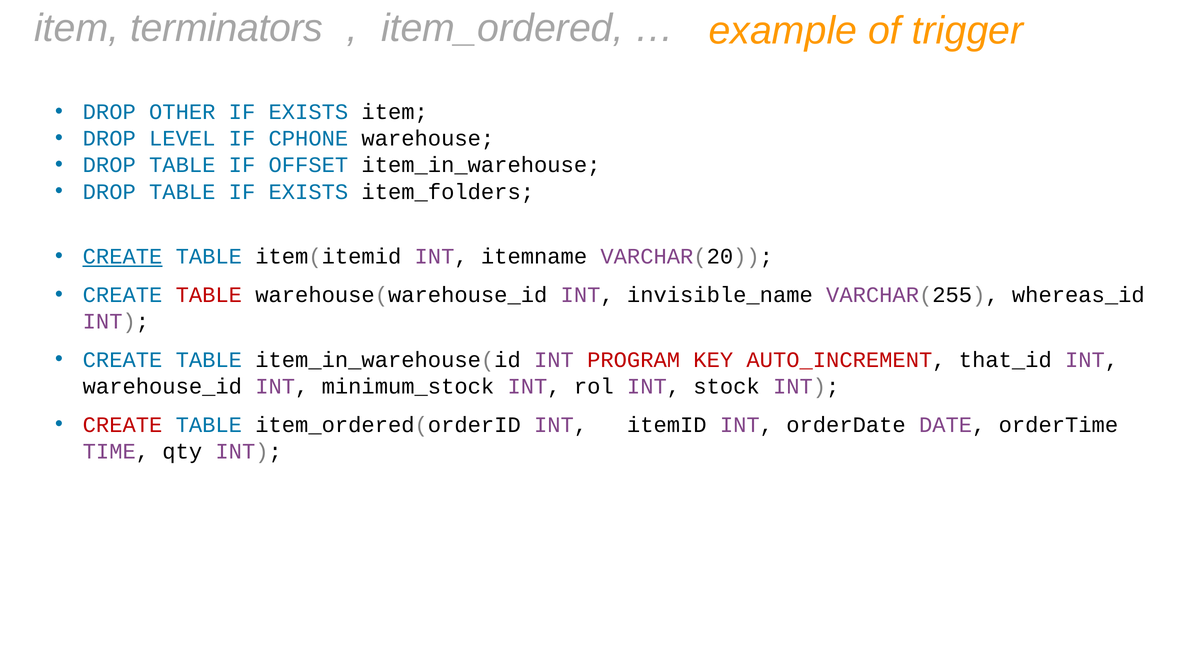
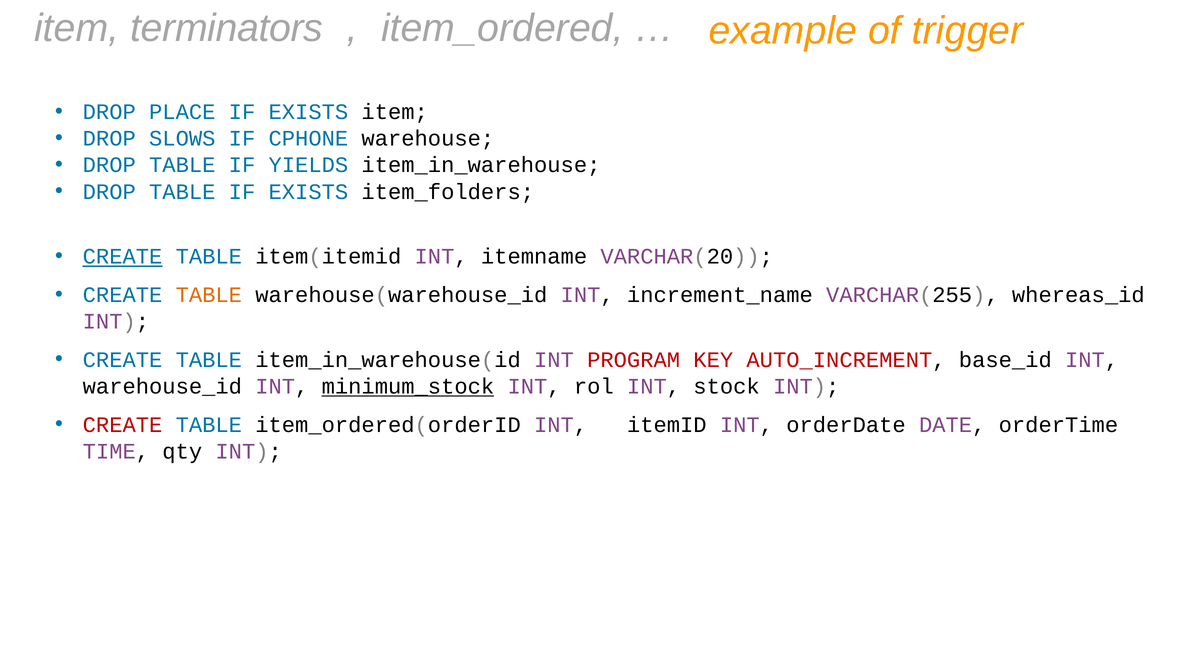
OTHER: OTHER -> PLACE
LEVEL: LEVEL -> SLOWS
OFFSET: OFFSET -> YIELDS
TABLE at (209, 295) colour: red -> orange
invisible_name: invisible_name -> increment_name
that_id: that_id -> base_id
minimum_stock underline: none -> present
